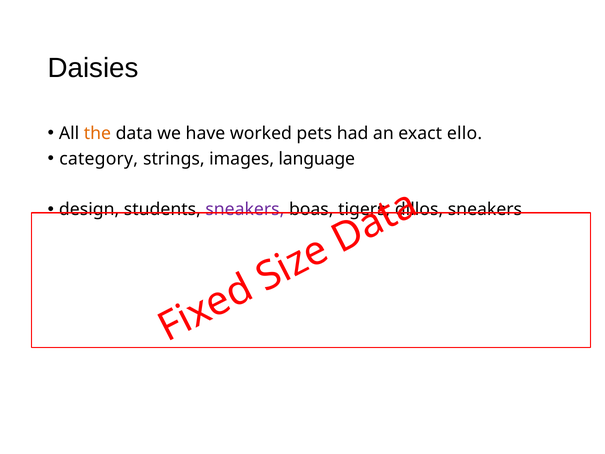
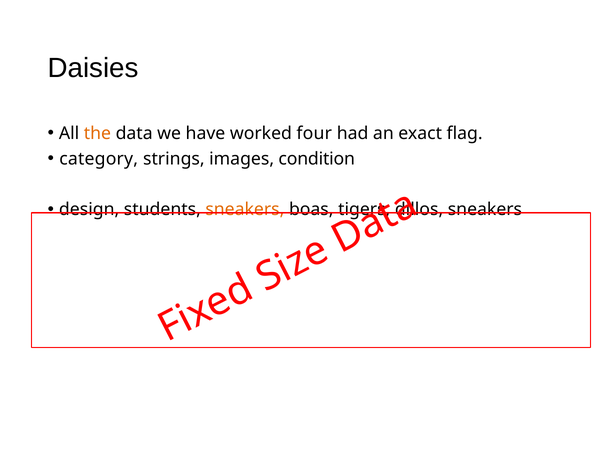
pets: pets -> four
ello: ello -> flag
language: language -> condition
sneakers at (245, 209) colour: purple -> orange
